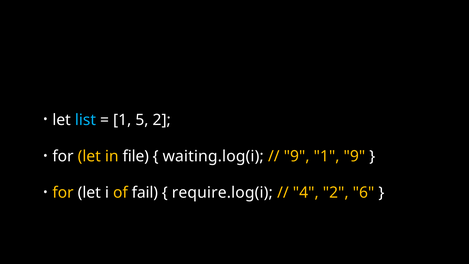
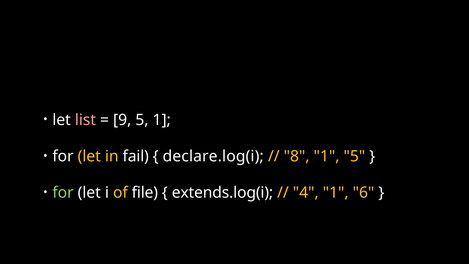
list colour: light blue -> pink
1 at (122, 120): 1 -> 9
5 2: 2 -> 1
file: file -> fail
waiting.log(i: waiting.log(i -> declare.log(i
9 at (297, 156): 9 -> 8
1 9: 9 -> 5
for at (63, 193) colour: yellow -> light green
fail: fail -> file
require.log(i: require.log(i -> extends.log(i
4 2: 2 -> 1
